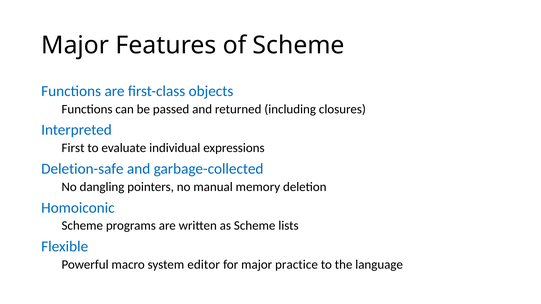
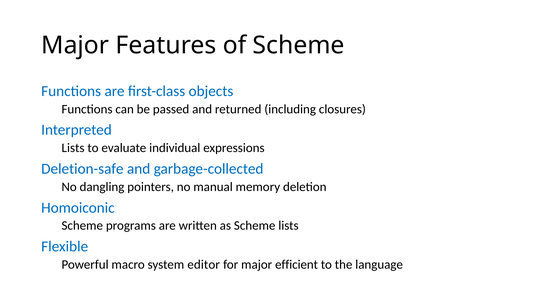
First at (73, 148): First -> Lists
practice: practice -> efficient
